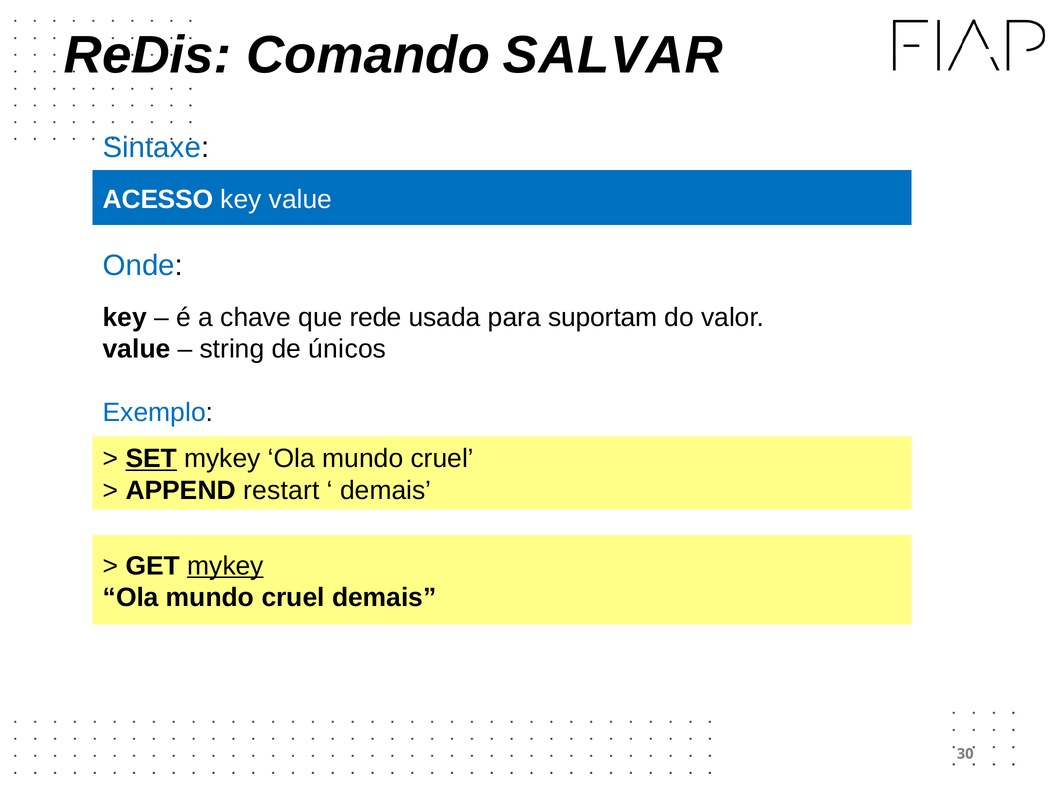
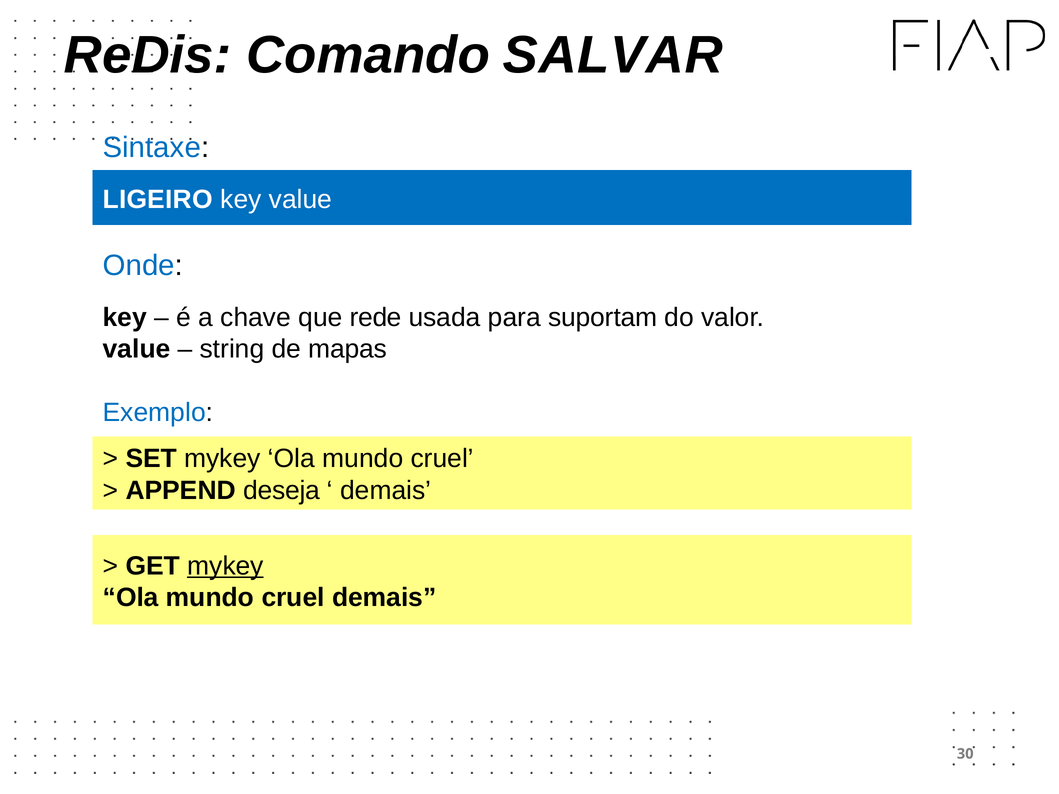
ACESSO: ACESSO -> LIGEIRO
únicos: únicos -> mapas
SET underline: present -> none
restart: restart -> deseja
